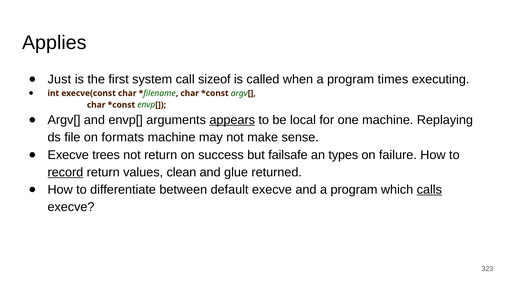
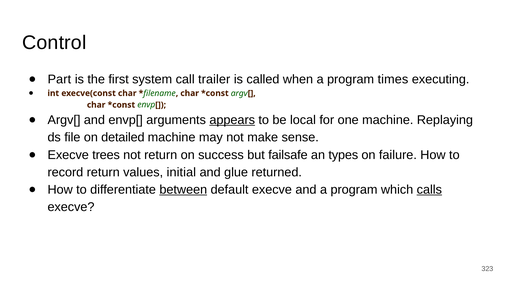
Applies: Applies -> Control
Just: Just -> Part
sizeof: sizeof -> trailer
formats: formats -> detailed
record underline: present -> none
clean: clean -> initial
between underline: none -> present
